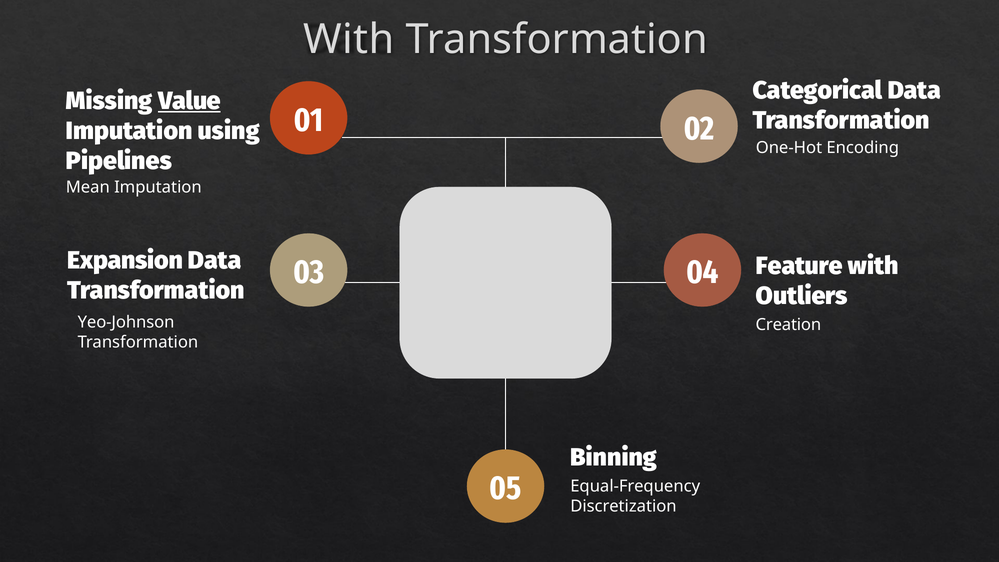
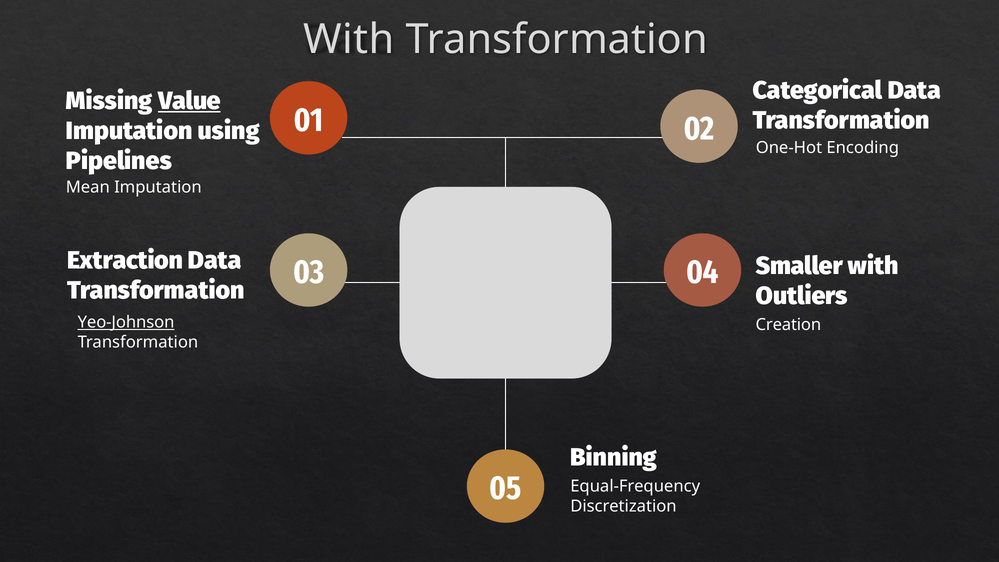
Expansion: Expansion -> Extraction
Feature: Feature -> Smaller
Yeo-Johnson underline: none -> present
